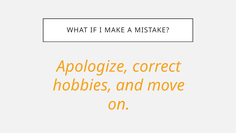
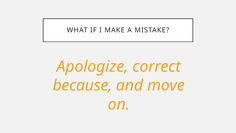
hobbies: hobbies -> because
